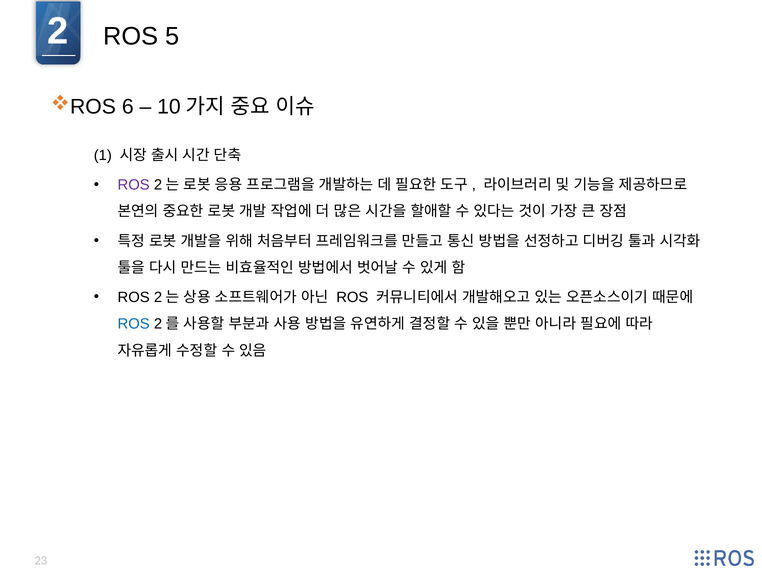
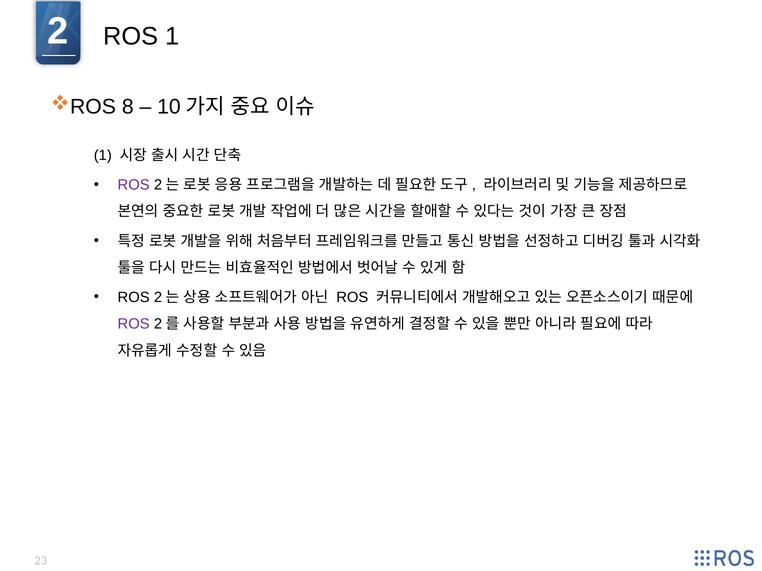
ROS 5: 5 -> 1
6: 6 -> 8
ROS at (134, 324) colour: blue -> purple
